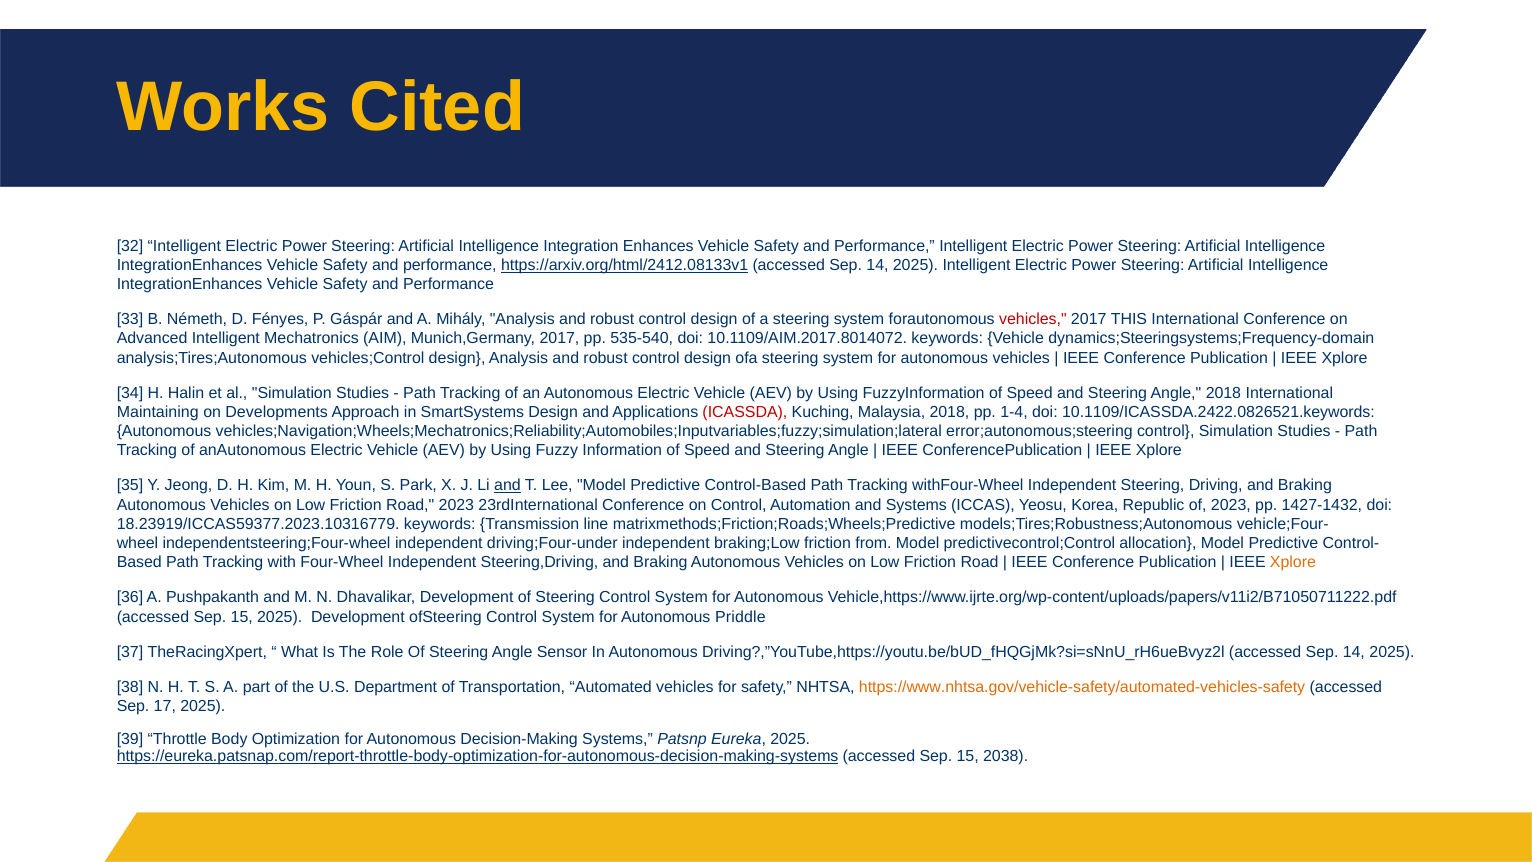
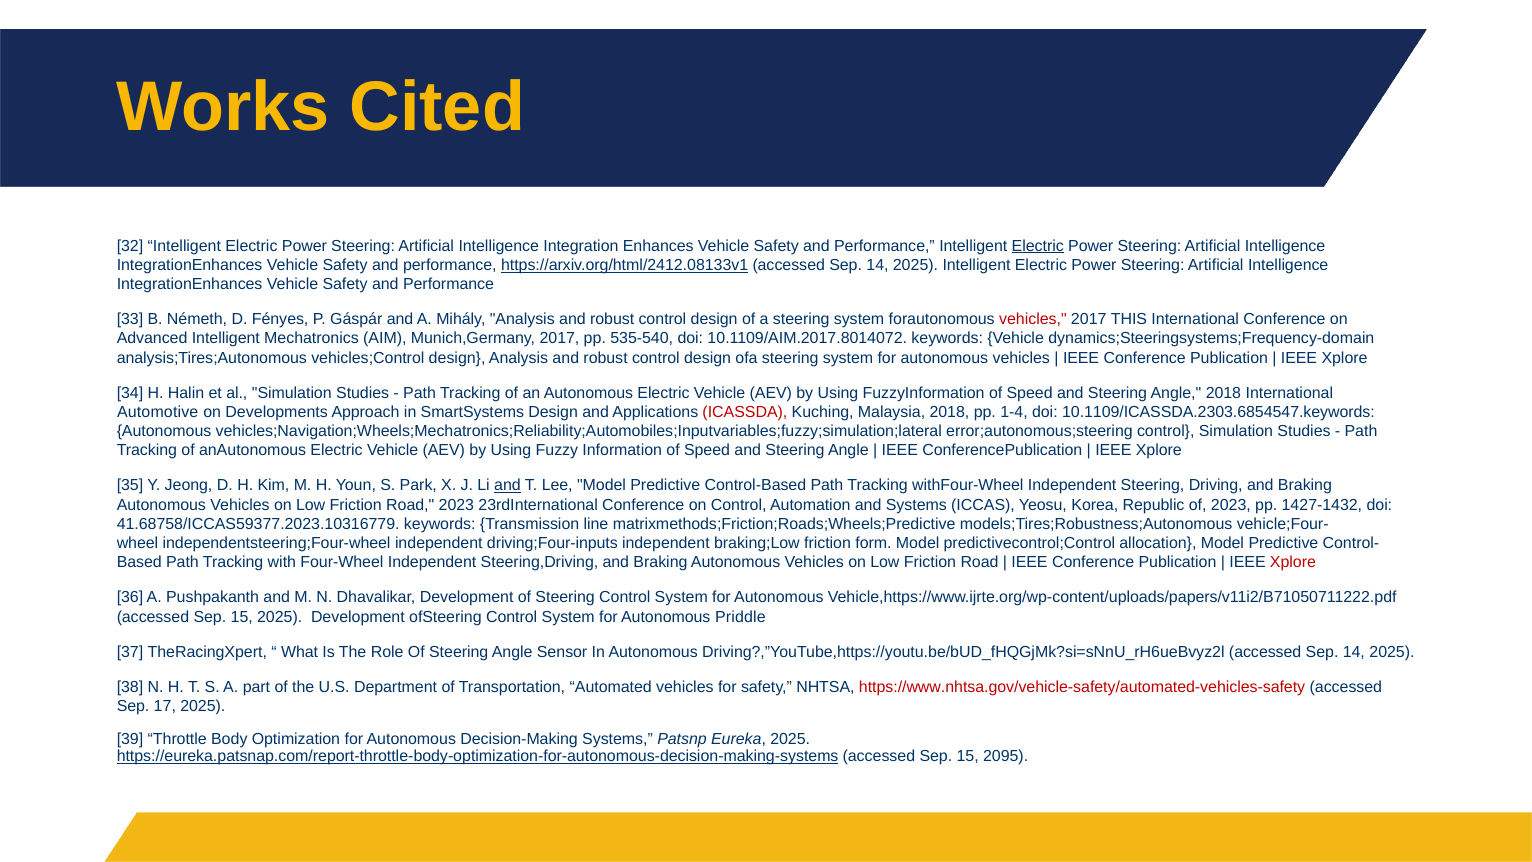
Electric at (1038, 246) underline: none -> present
Maintaining: Maintaining -> Automotive
10.1109/ICASSDA.2422.0826521.keywords: 10.1109/ICASSDA.2422.0826521.keywords -> 10.1109/ICASSDA.2303.6854547.keywords
18.23919/ICCAS59377.2023.10316779: 18.23919/ICCAS59377.2023.10316779 -> 41.68758/ICCAS59377.2023.10316779
driving;Four-under: driving;Four-under -> driving;Four-inputs
from: from -> form
Xplore at (1293, 562) colour: orange -> red
https://www.nhtsa.gov/vehicle-safety/automated-vehicles-safety colour: orange -> red
2038: 2038 -> 2095
